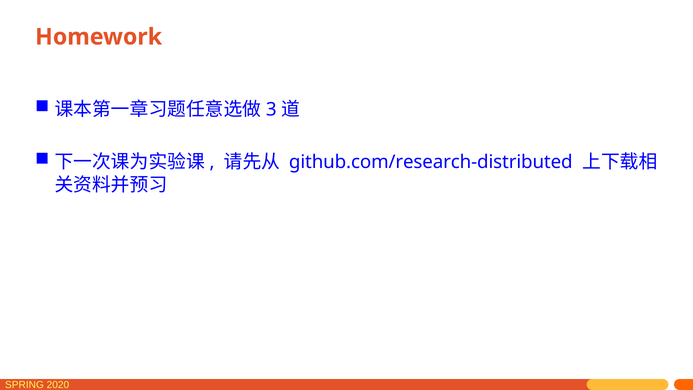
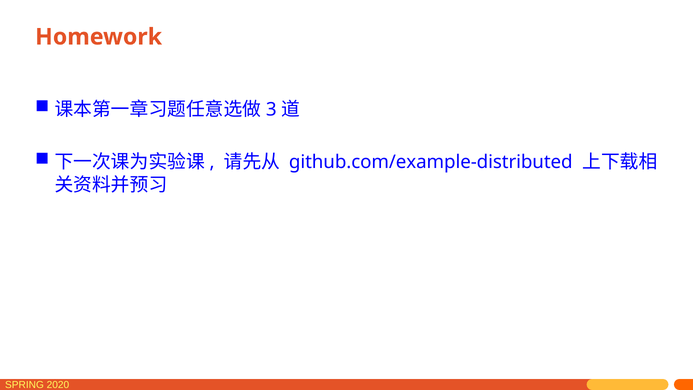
github.com/research-distributed: github.com/research-distributed -> github.com/example-distributed
